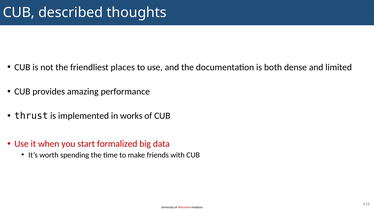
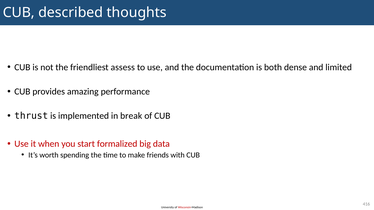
places: places -> assess
works: works -> break
